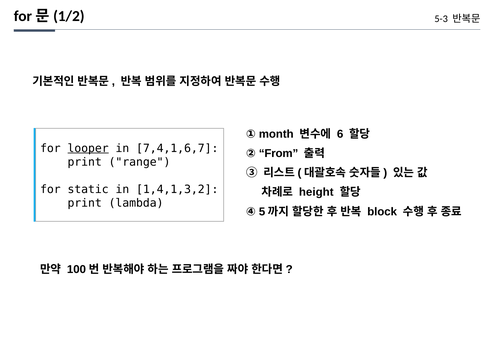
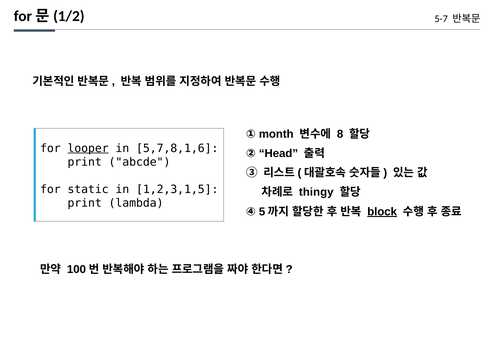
5-3: 5-3 -> 5-7
6: 6 -> 8
7,4,1,6,7: 7,4,1,6,7 -> 5,7,8,1,6
From: From -> Head
range: range -> abcde
1,4,1,3,2: 1,4,1,3,2 -> 1,2,3,1,5
height: height -> thingy
block underline: none -> present
